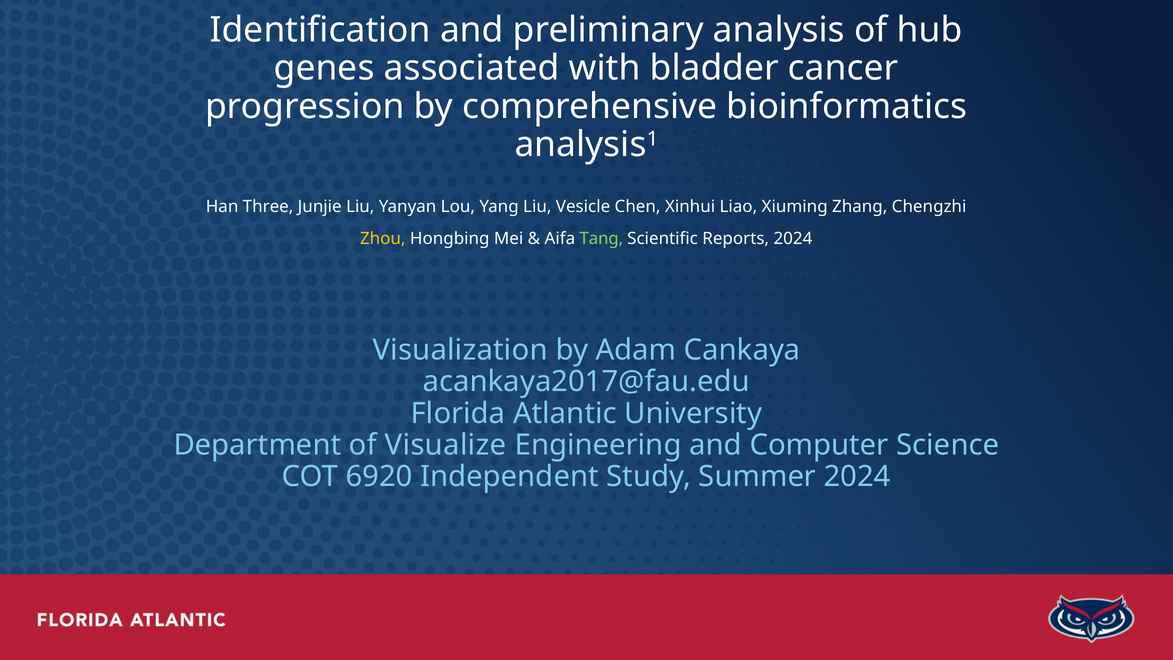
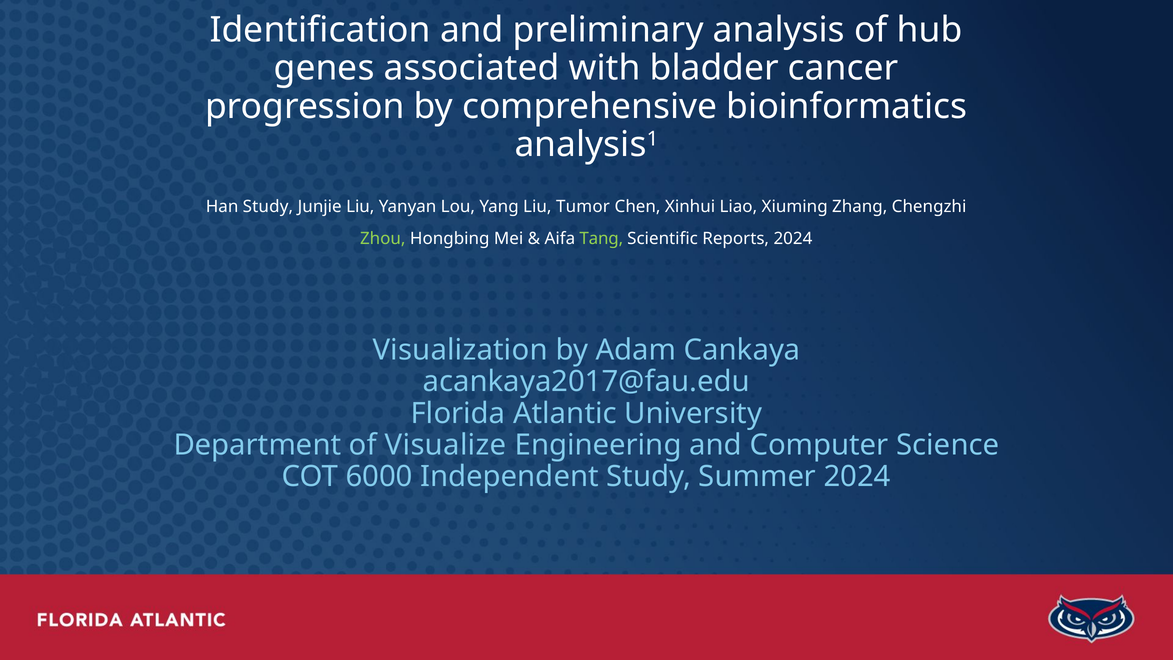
Han Three: Three -> Study
Vesicle: Vesicle -> Tumor
Zhou colour: yellow -> light green
6920: 6920 -> 6000
